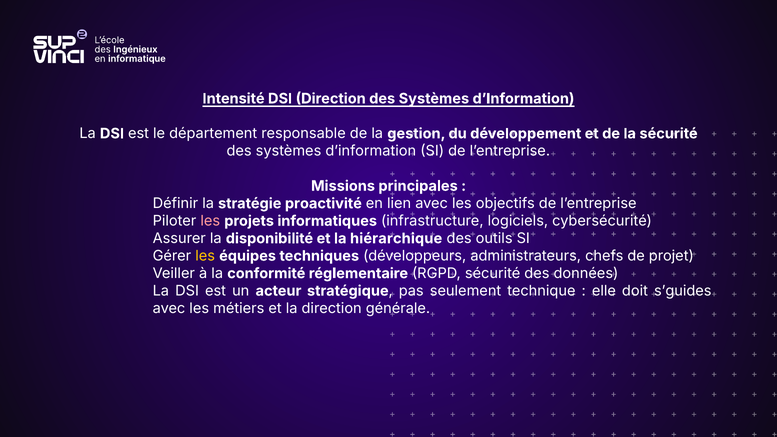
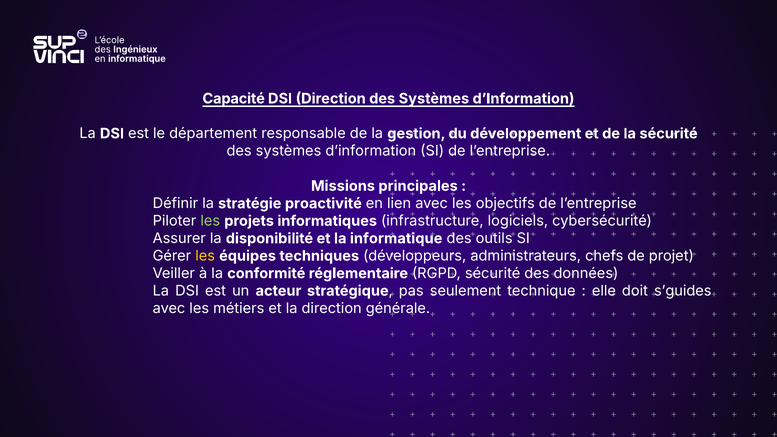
Intensité: Intensité -> Capacité
les at (210, 221) colour: pink -> light green
hiérarchique: hiérarchique -> informatique
